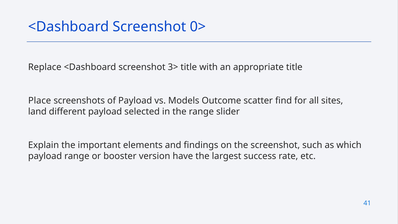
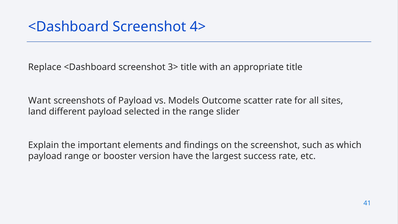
0>: 0> -> 4>
Place: Place -> Want
scatter find: find -> rate
